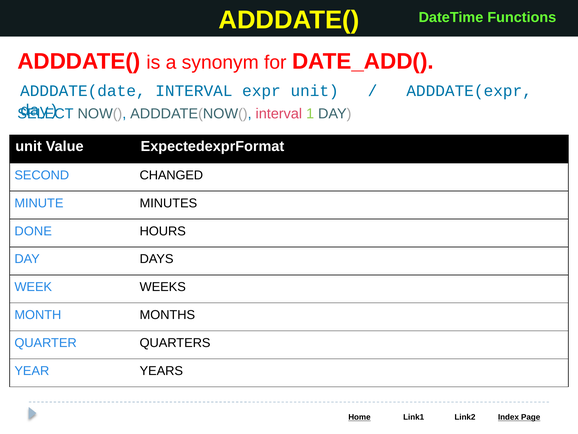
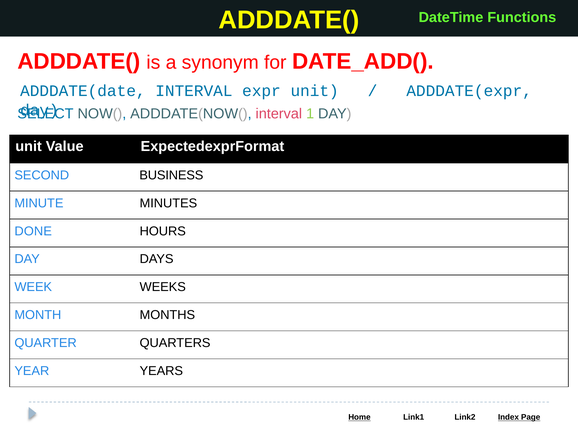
CHANGED: CHANGED -> BUSINESS
